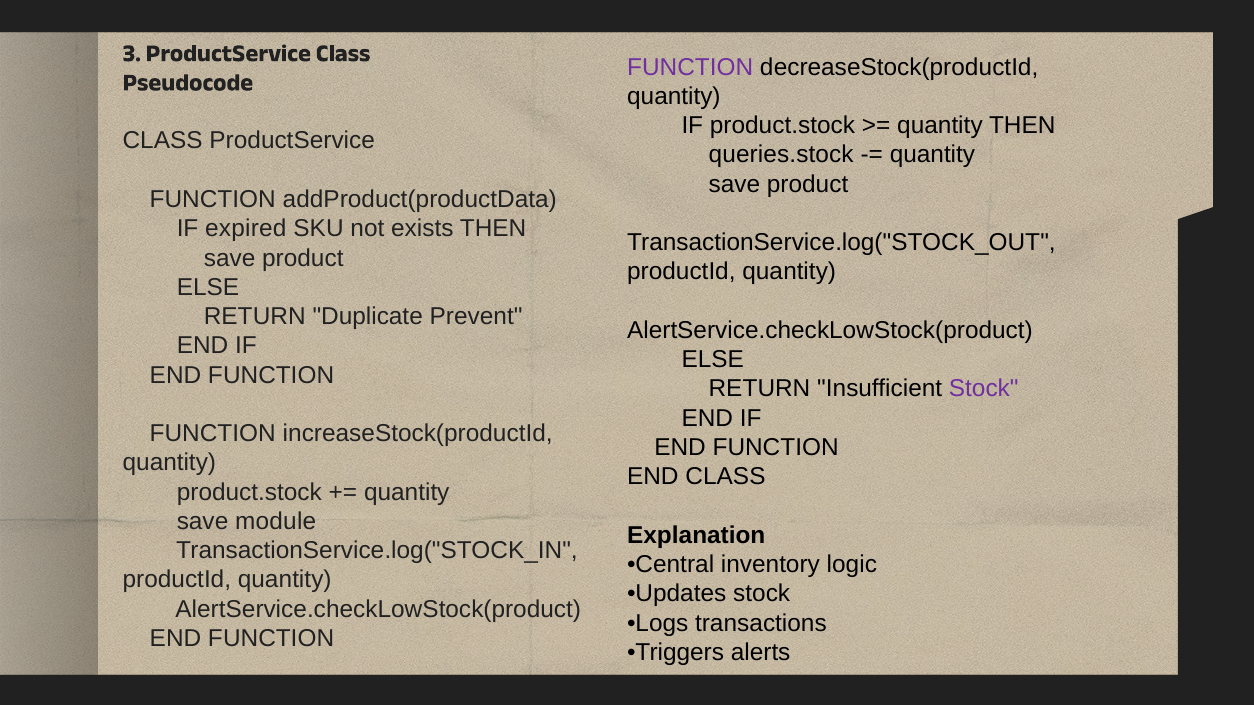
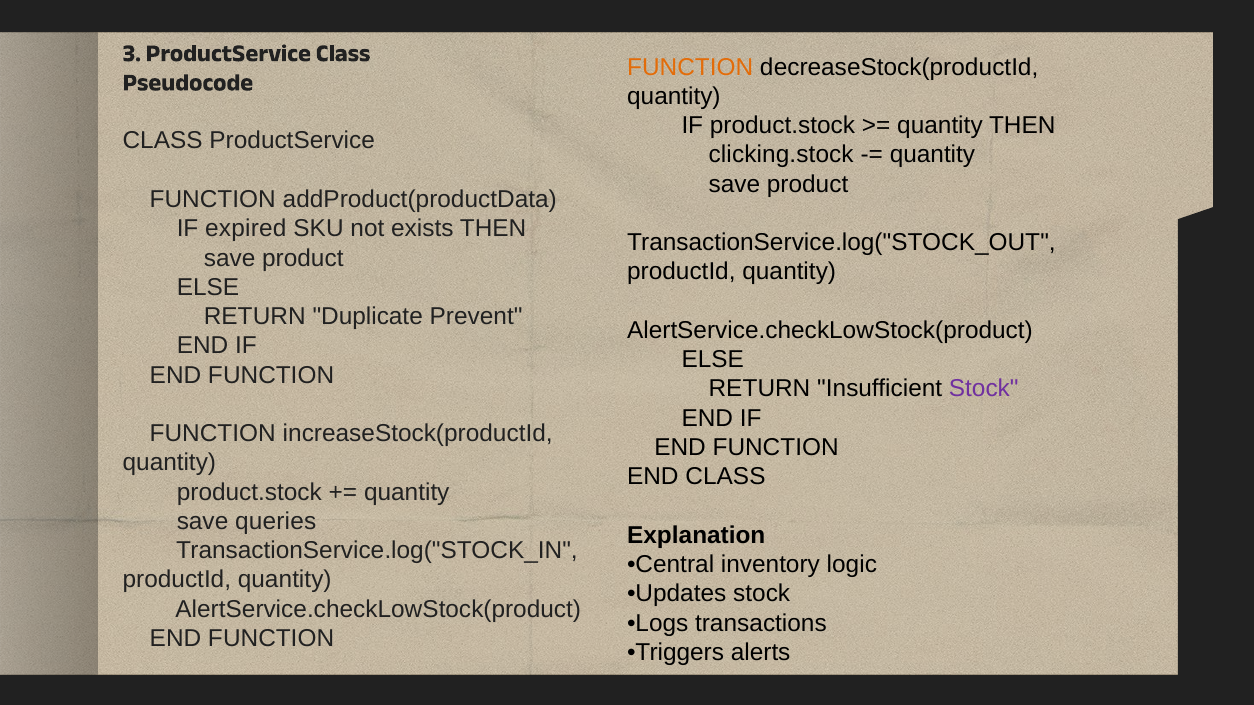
FUNCTION at (690, 67) colour: purple -> orange
queries.stock: queries.stock -> clicking.stock
module: module -> queries
